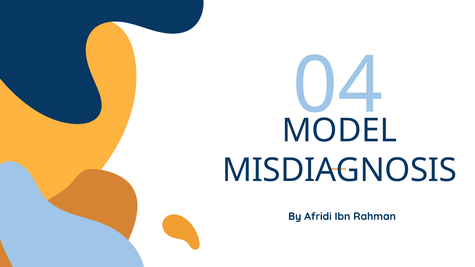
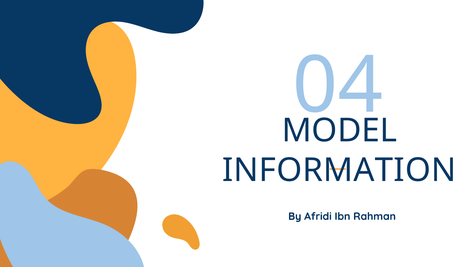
MISDIAGNOSIS: MISDIAGNOSIS -> INFORMATION
